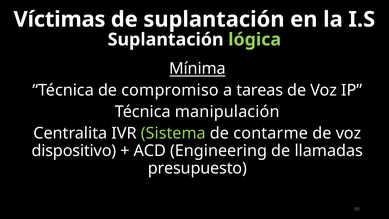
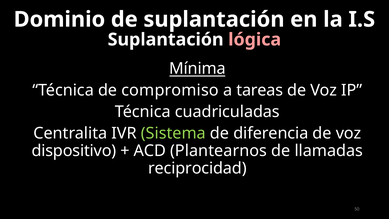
Víctimas: Víctimas -> Dominio
lógica colour: light green -> pink
manipulación: manipulación -> cuadriculadas
contarme: contarme -> diferencia
Engineering: Engineering -> Plantearnos
presupuesto: presupuesto -> reciprocidad
